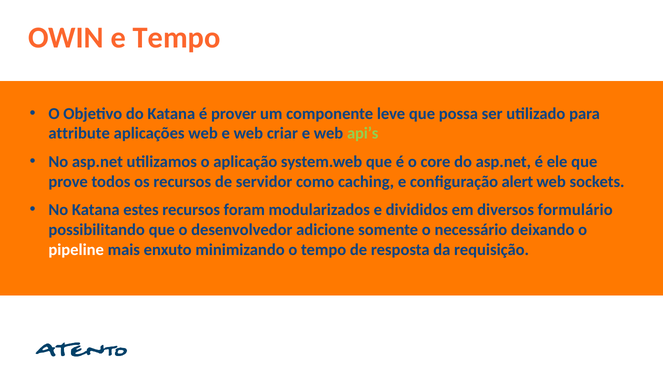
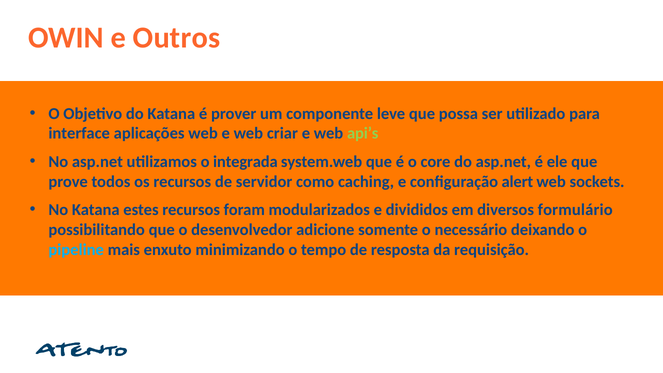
e Tempo: Tempo -> Outros
attribute: attribute -> interface
aplicação: aplicação -> integrada
pipeline colour: white -> light blue
